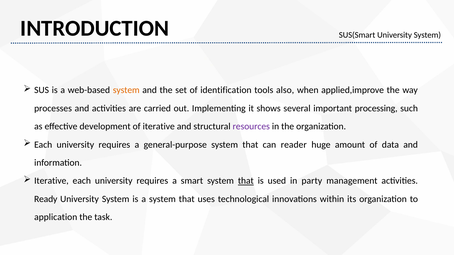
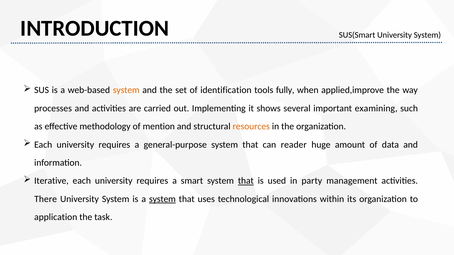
also: also -> fully
processing: processing -> examining
development: development -> methodology
of iterative: iterative -> mention
resources colour: purple -> orange
Ready: Ready -> There
system at (162, 199) underline: none -> present
